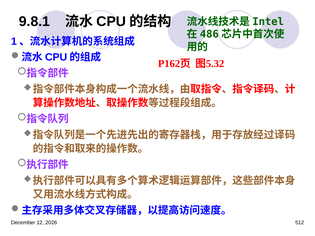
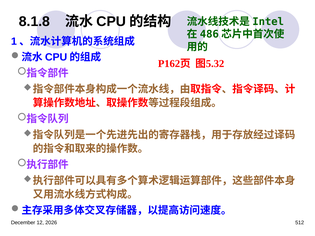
9.8.1: 9.8.1 -> 8.1.8
